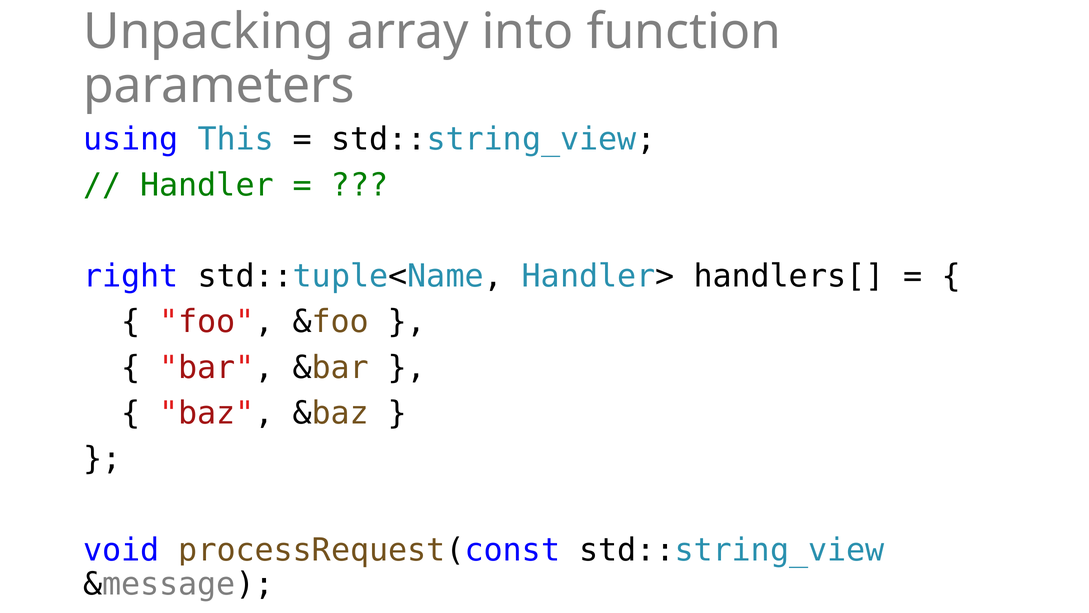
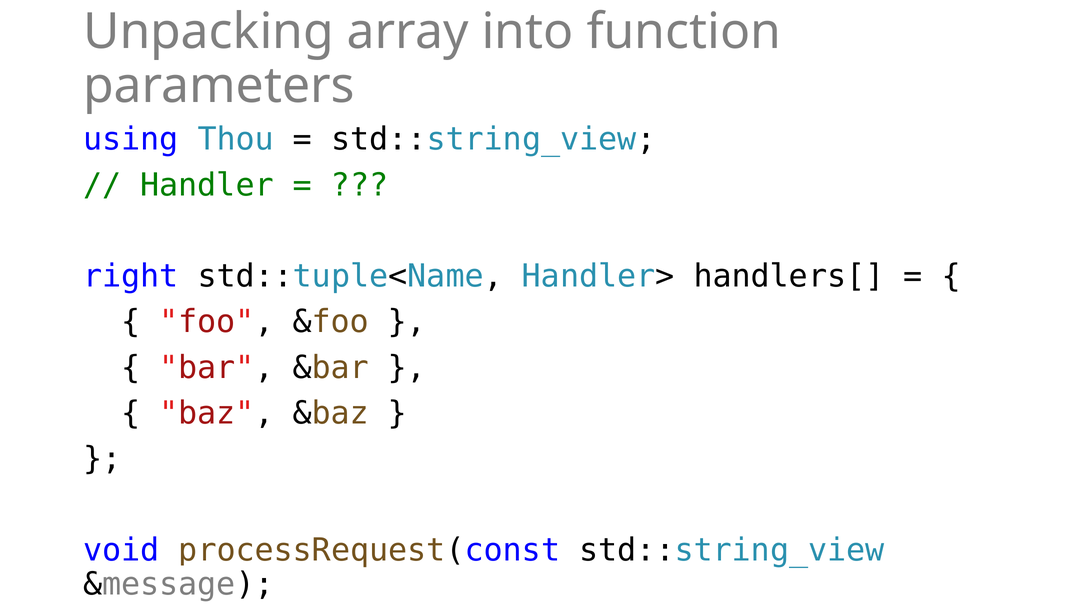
This: This -> Thou
